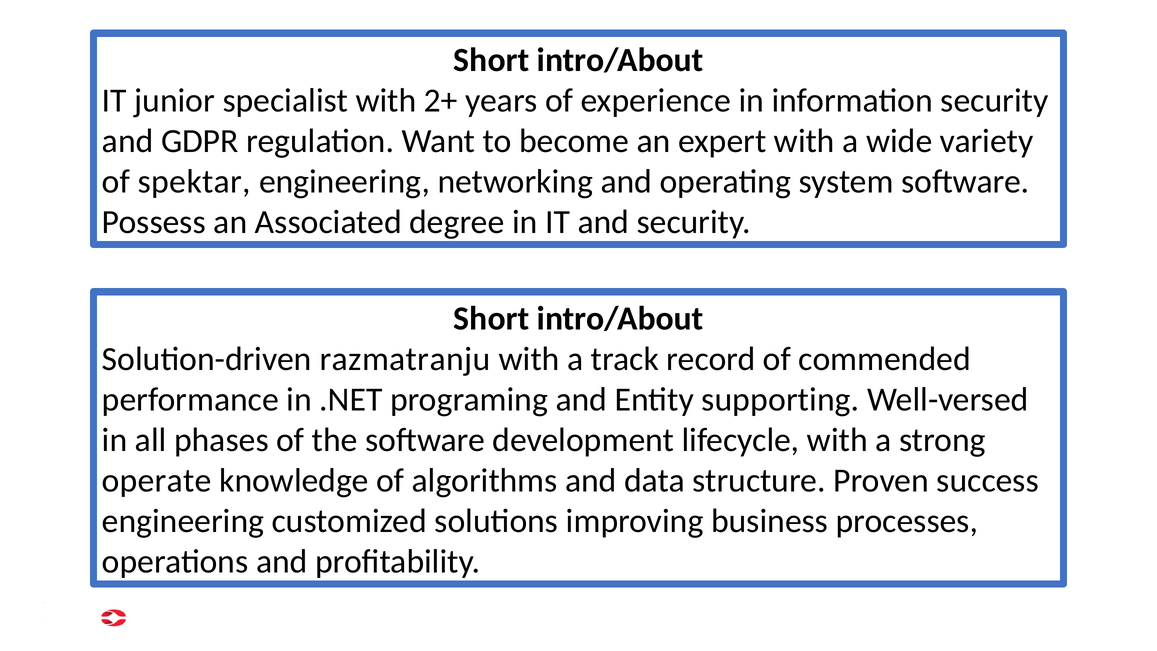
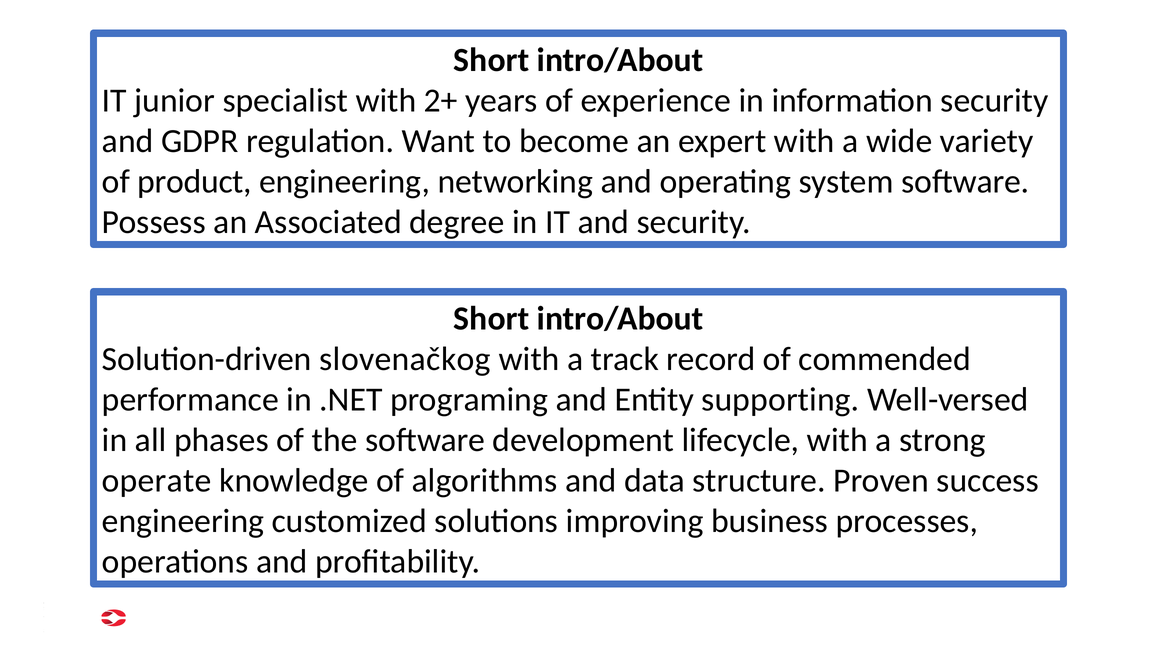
spektar: spektar -> product
razmatranju: razmatranju -> slovenačkog
